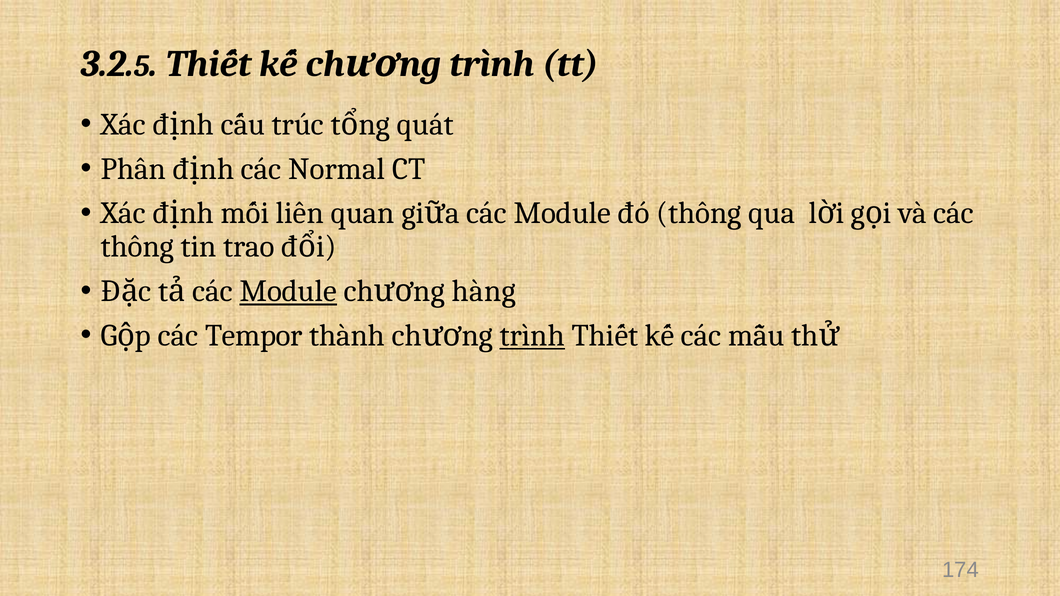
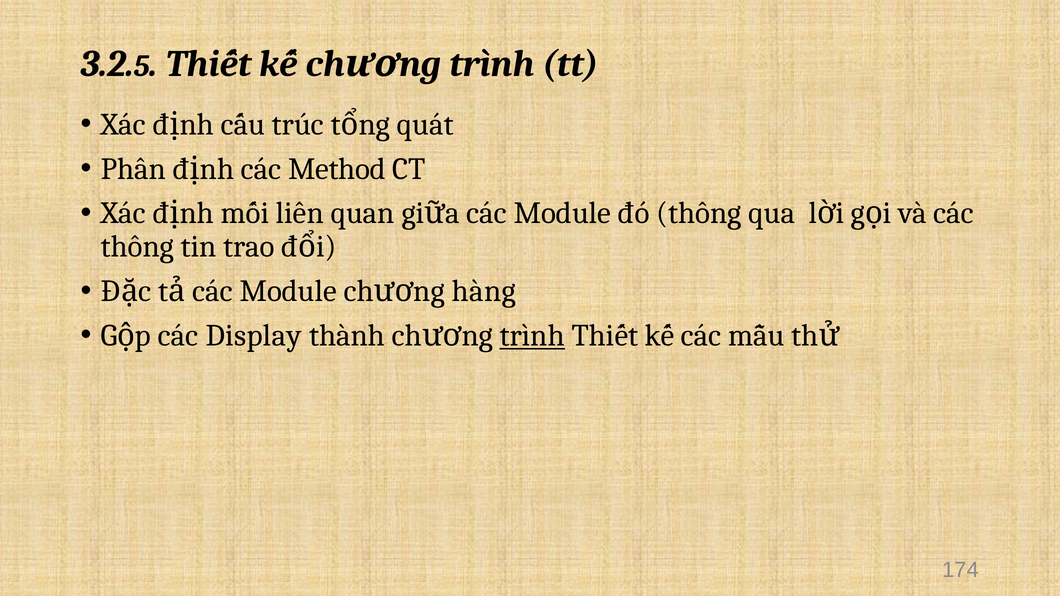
Normal: Normal -> Method
Module at (288, 291) underline: present -> none
Tempor: Tempor -> Display
